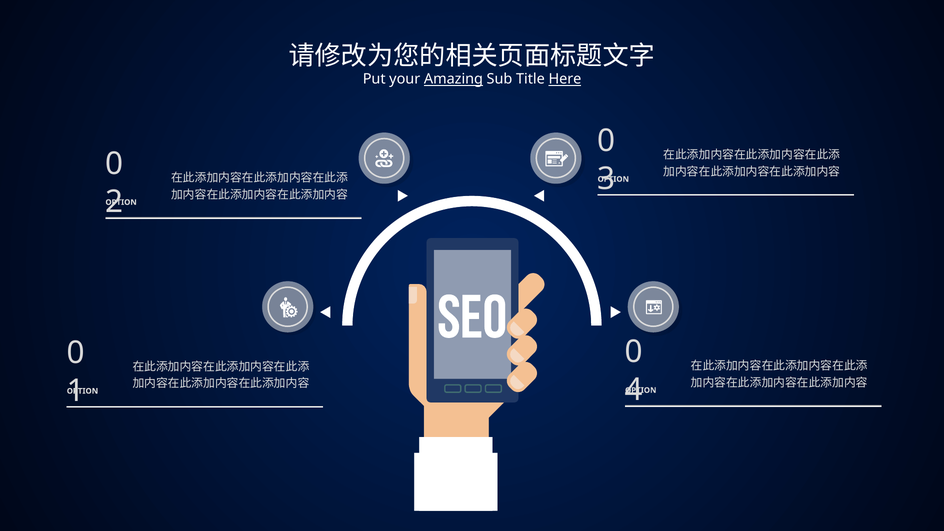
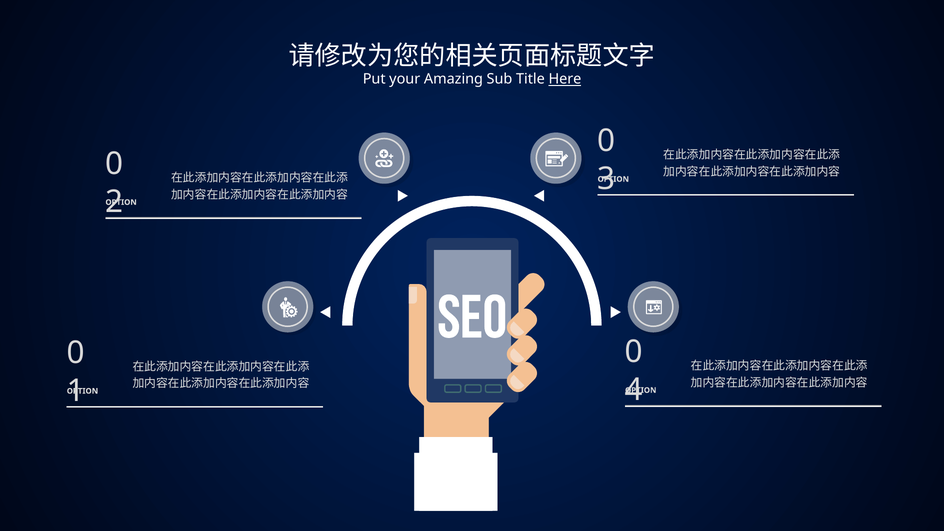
Amazing underline: present -> none
